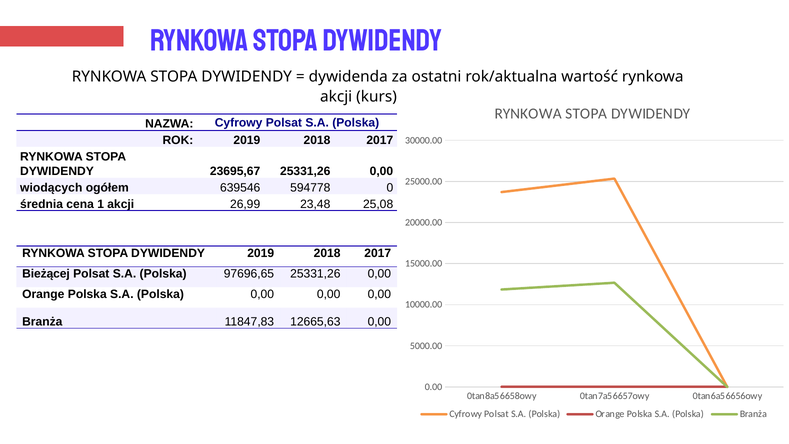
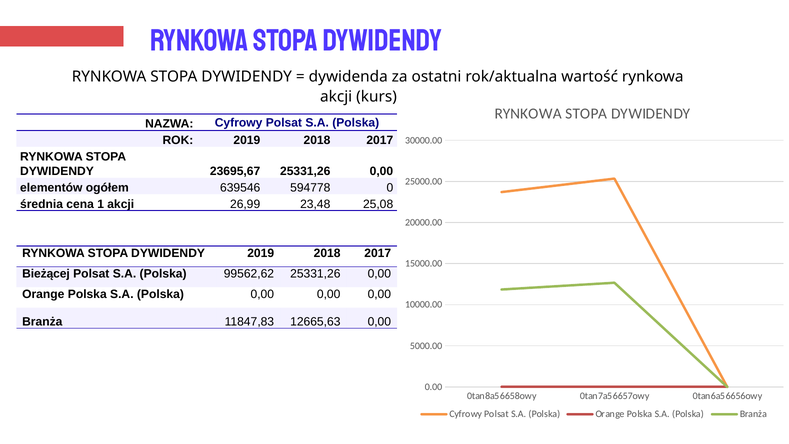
wiodących: wiodących -> elementów
97696,65: 97696,65 -> 99562,62
